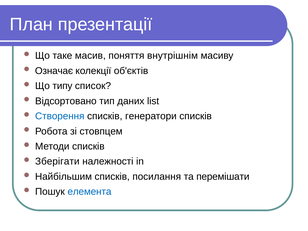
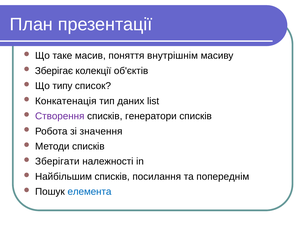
Означає: Означає -> Зберігає
Відсортовано: Відсортовано -> Конкатенація
Створення colour: blue -> purple
стовпцем: стовпцем -> значення
перемішати: перемішати -> попереднім
